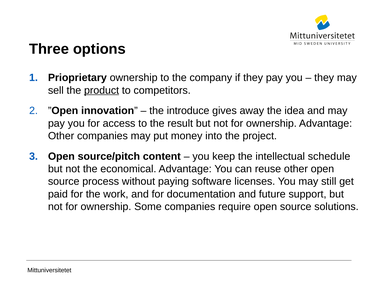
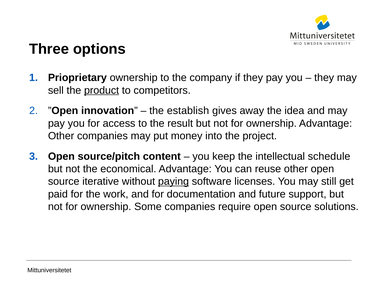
introduce: introduce -> establish
process: process -> iterative
paying underline: none -> present
